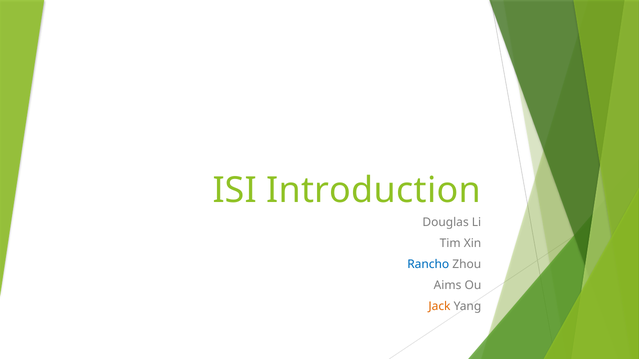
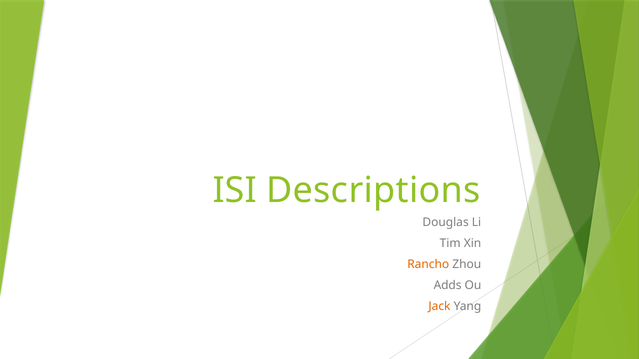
Introduction: Introduction -> Descriptions
Rancho colour: blue -> orange
Aims: Aims -> Adds
